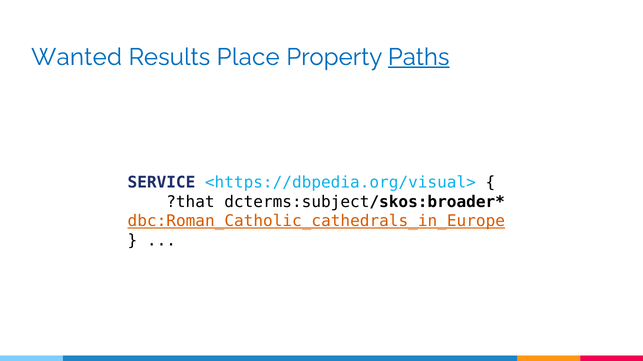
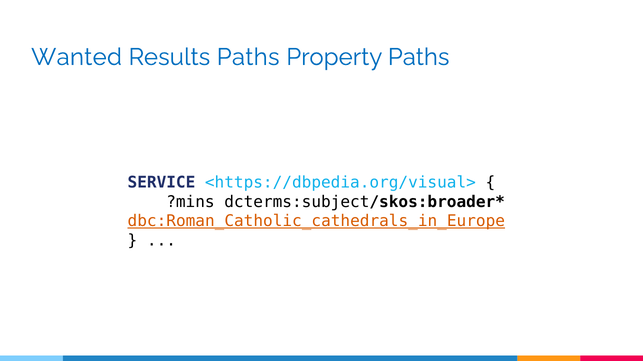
Results Place: Place -> Paths
Paths at (419, 57) underline: present -> none
?that: ?that -> ?mins
